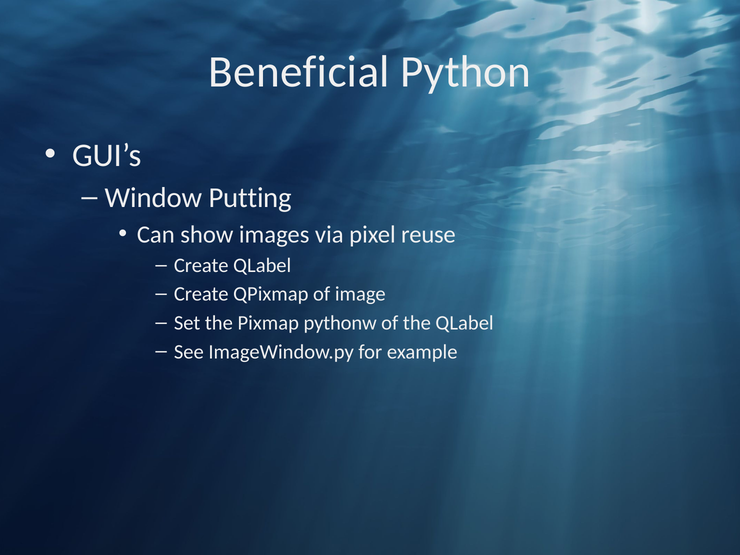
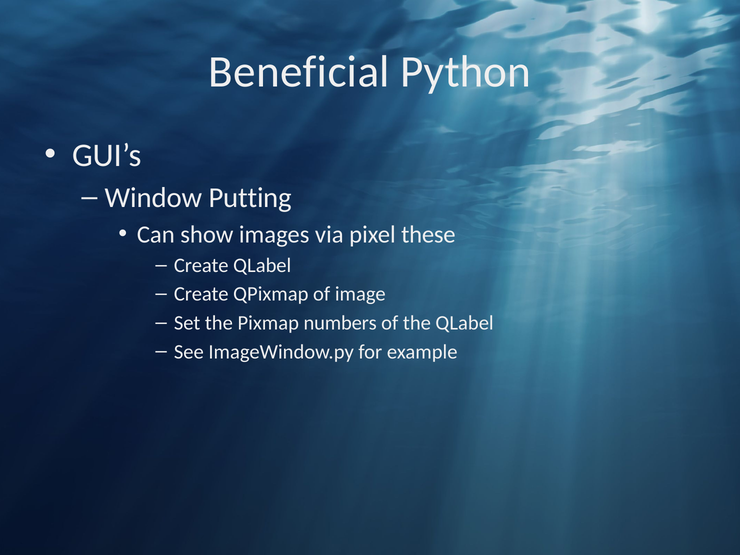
reuse: reuse -> these
pythonw: pythonw -> numbers
